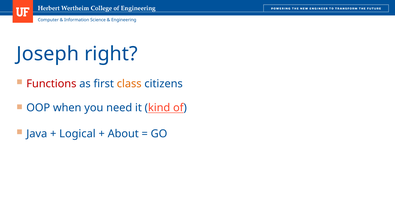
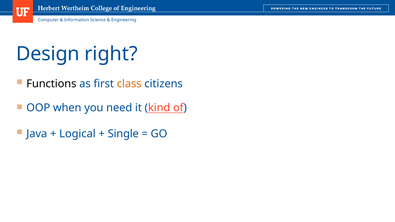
Joseph: Joseph -> Design
Functions colour: red -> black
About: About -> Single
